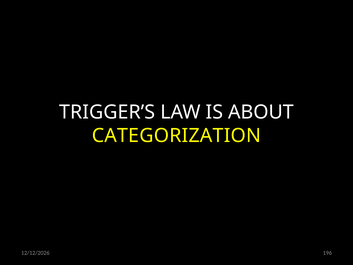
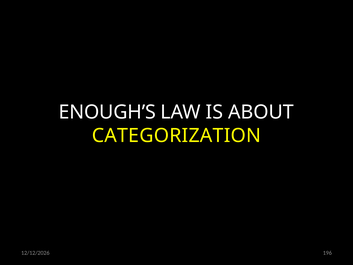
TRIGGER’S: TRIGGER’S -> ENOUGH’S
